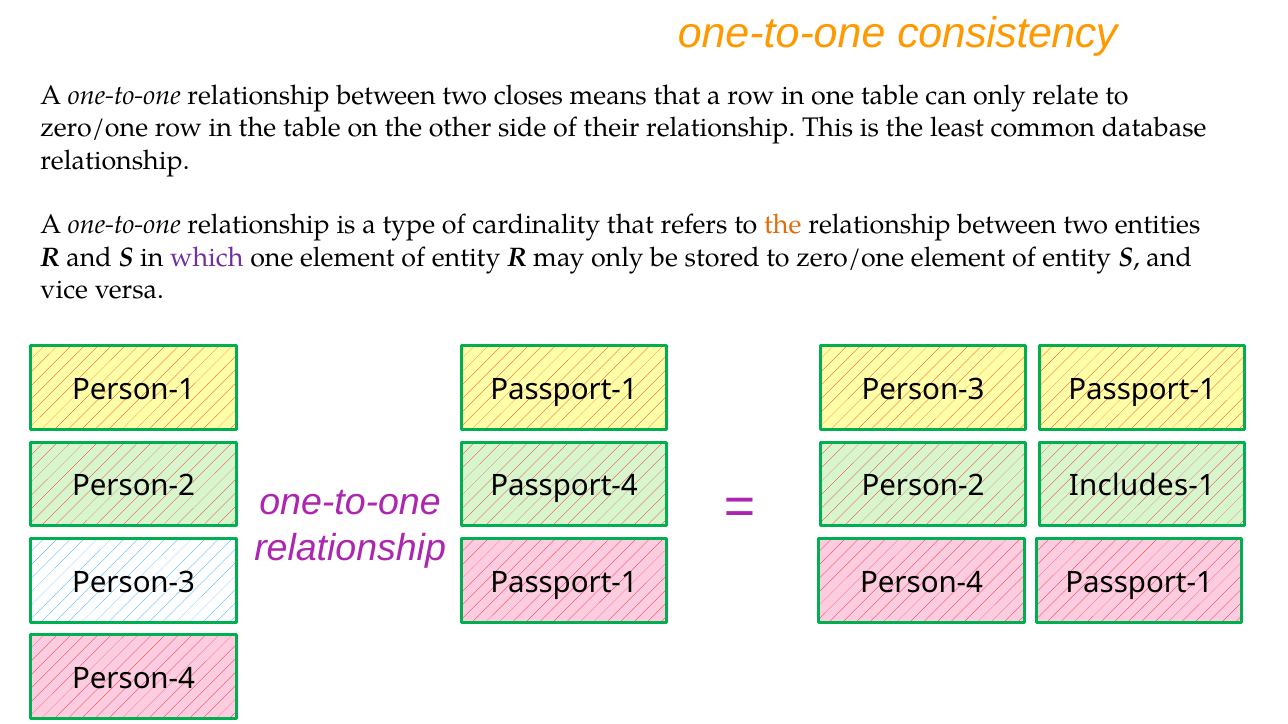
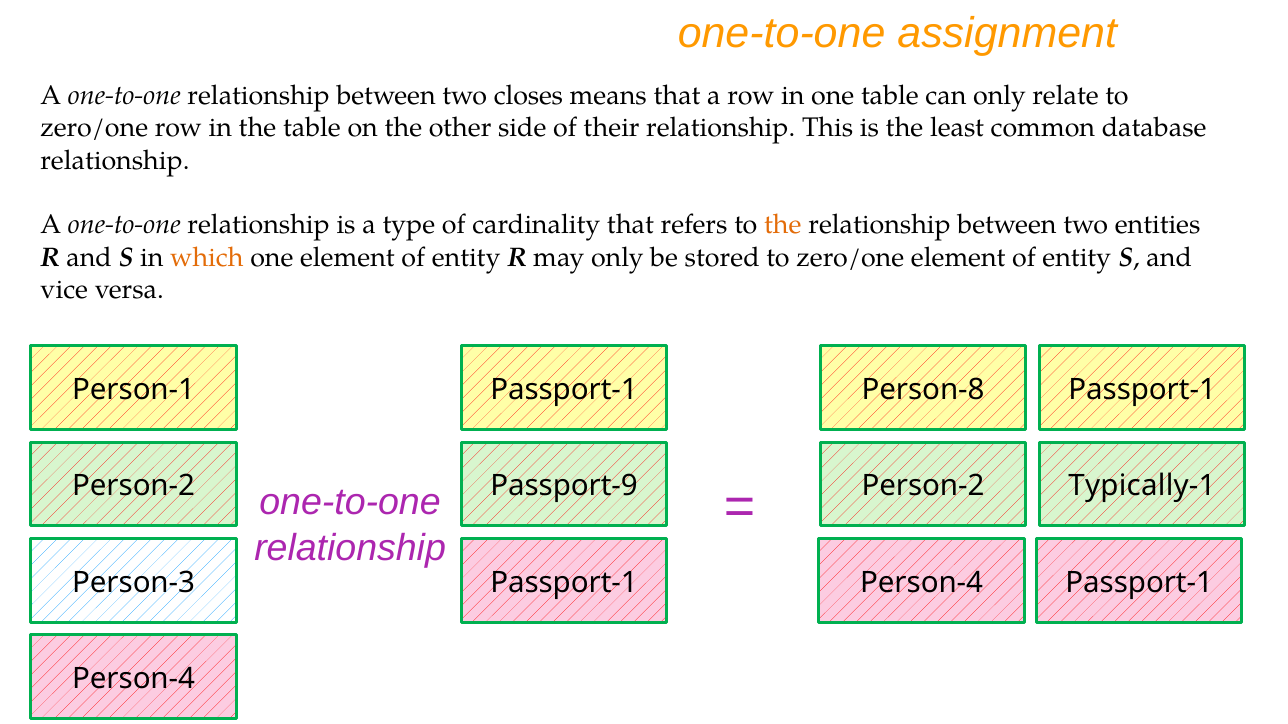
consistency: consistency -> assignment
which colour: purple -> orange
Passport-1 Person-3: Person-3 -> Person-8
Passport-4: Passport-4 -> Passport-9
Includes-1: Includes-1 -> Typically-1
